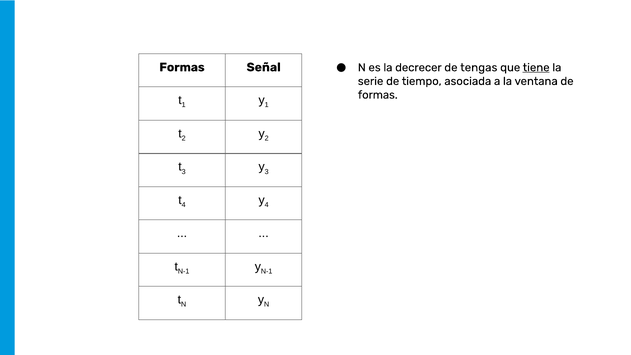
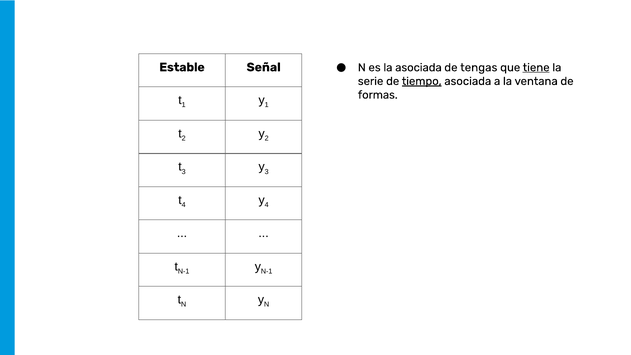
la decrecer: decrecer -> asociada
Formas at (182, 67): Formas -> Estable
tiempo underline: none -> present
